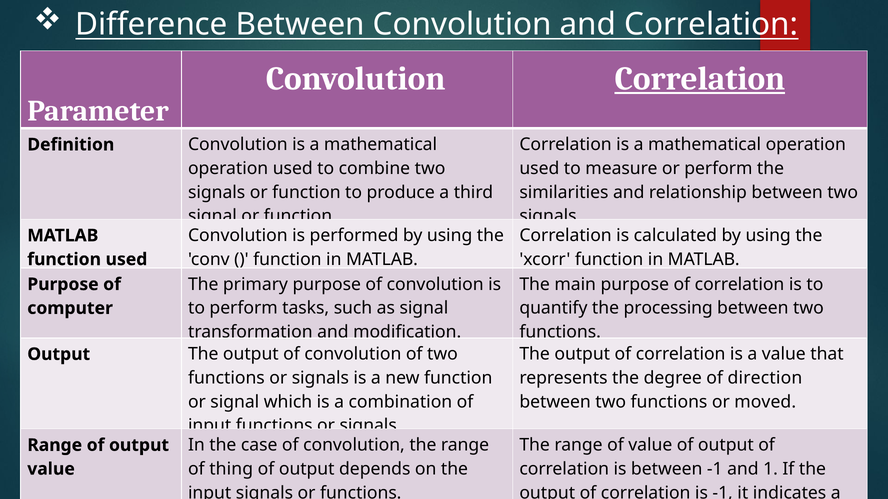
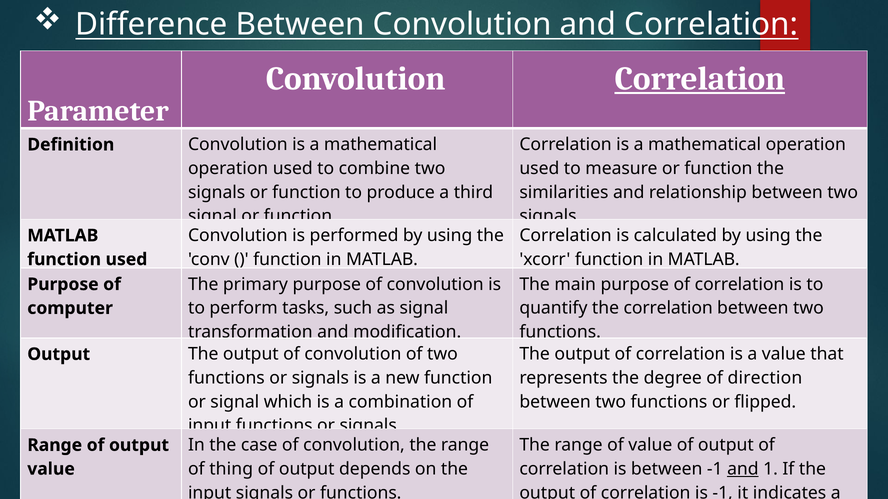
measure or perform: perform -> function
quantify the processing: processing -> correlation
moved: moved -> flipped
and at (743, 469) underline: none -> present
